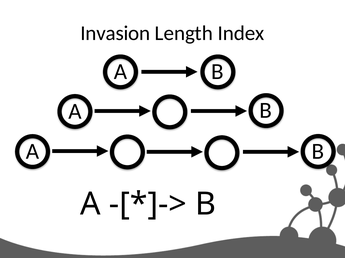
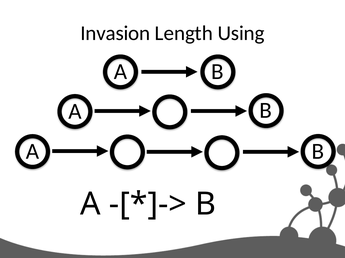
Index: Index -> Using
